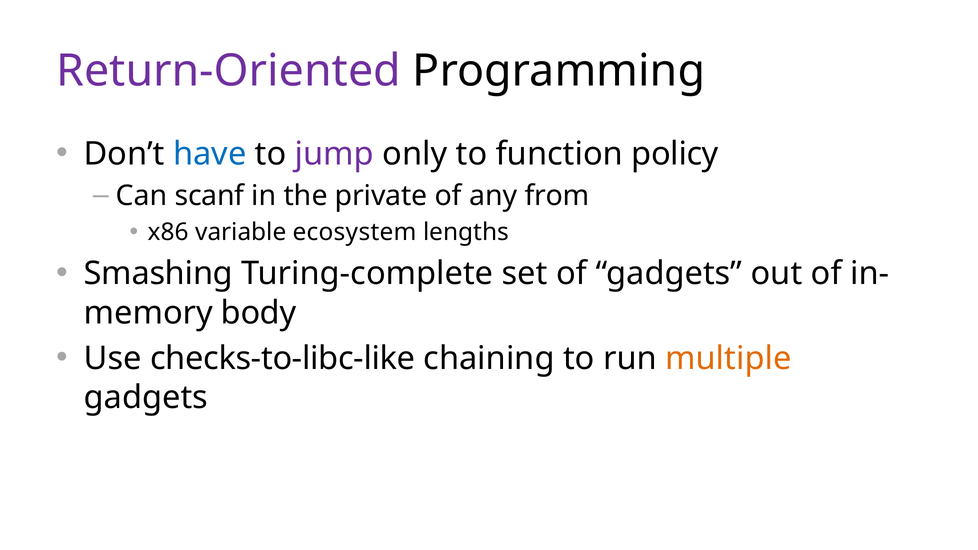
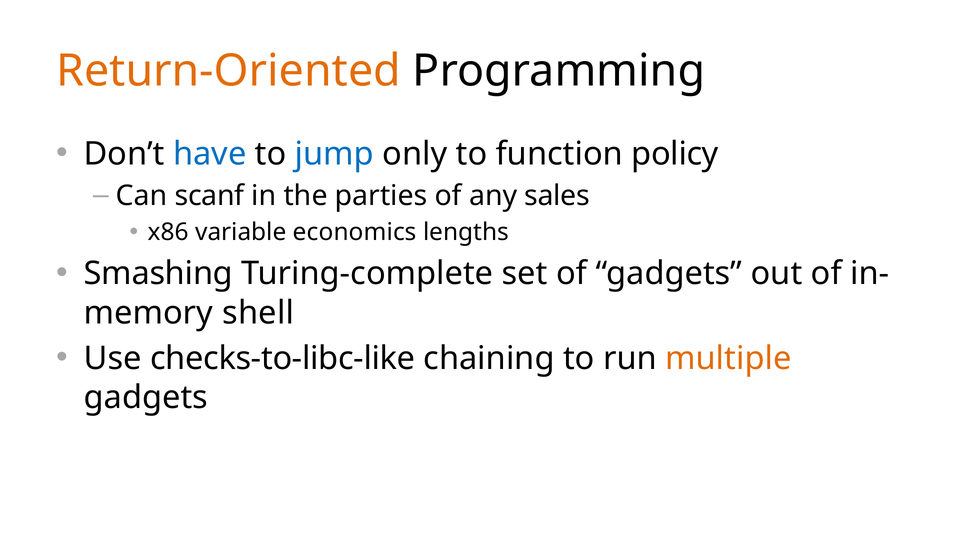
Return-Oriented colour: purple -> orange
jump colour: purple -> blue
private: private -> parties
from: from -> sales
ecosystem: ecosystem -> economics
body: body -> shell
